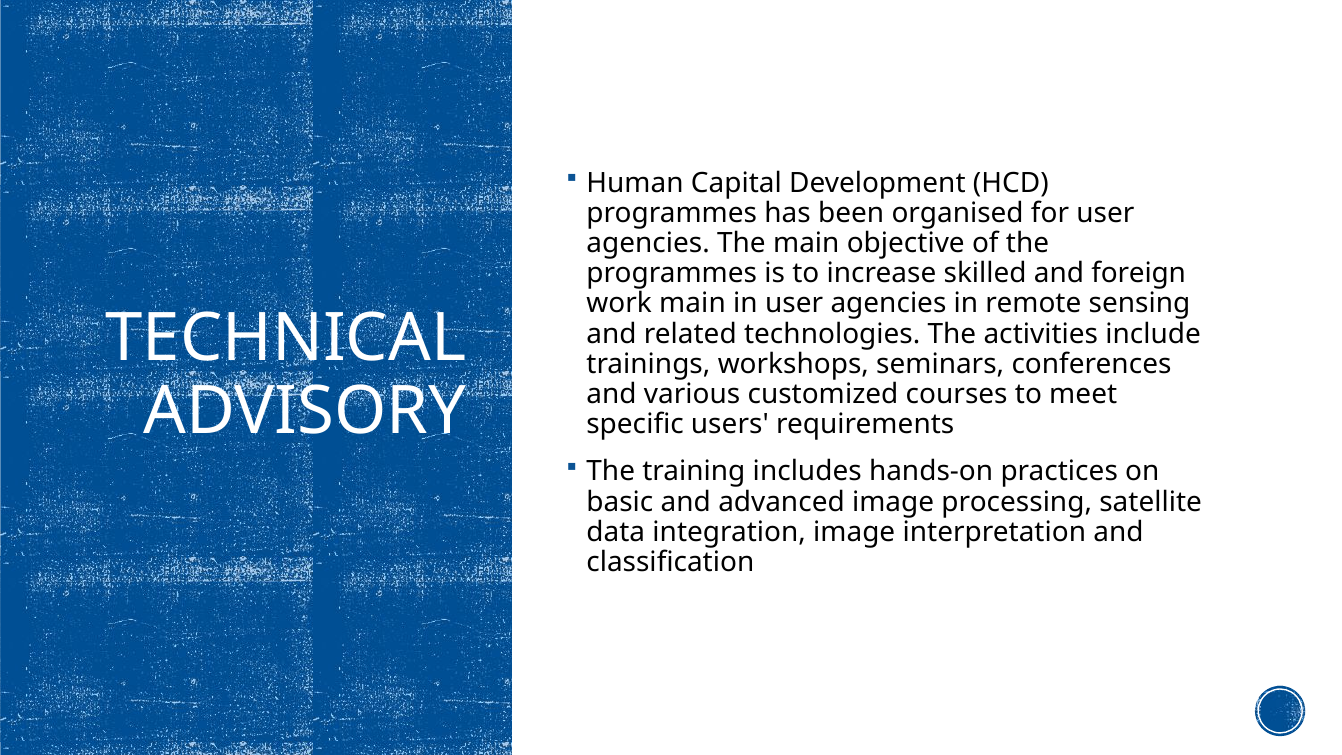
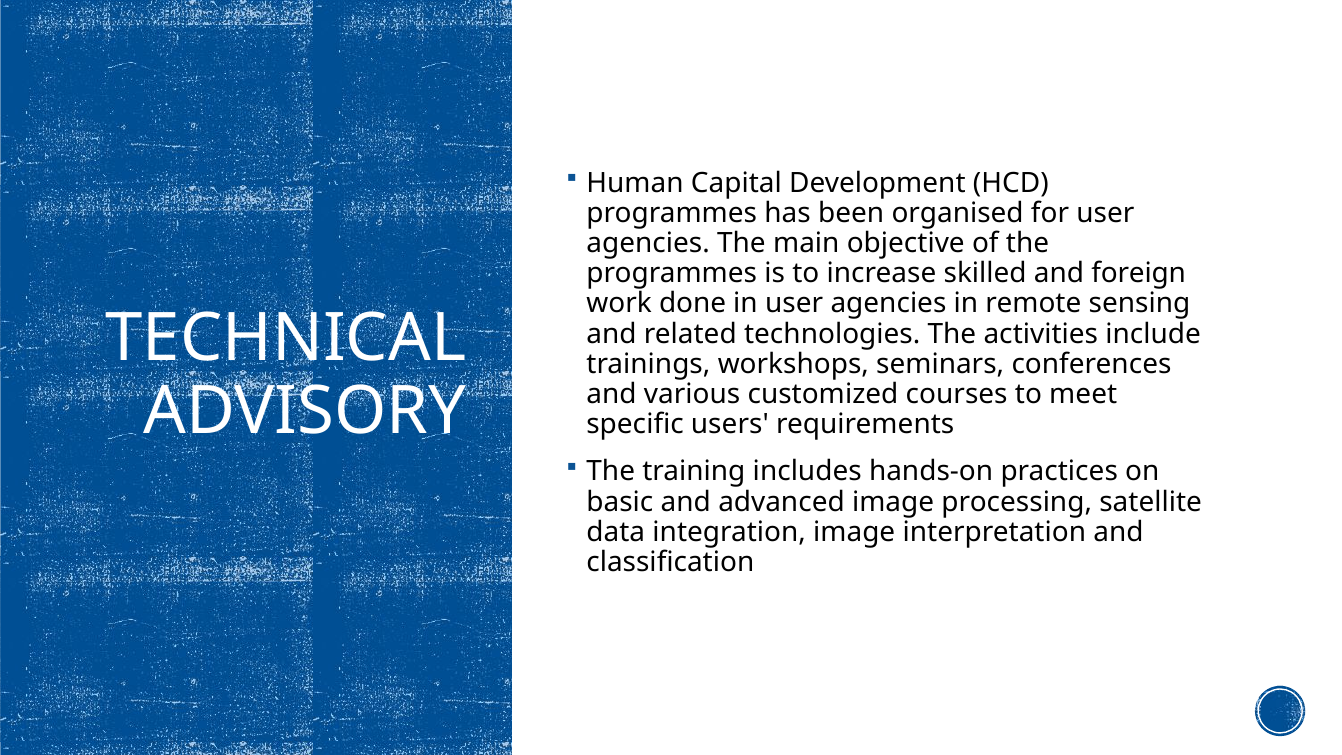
work main: main -> done
